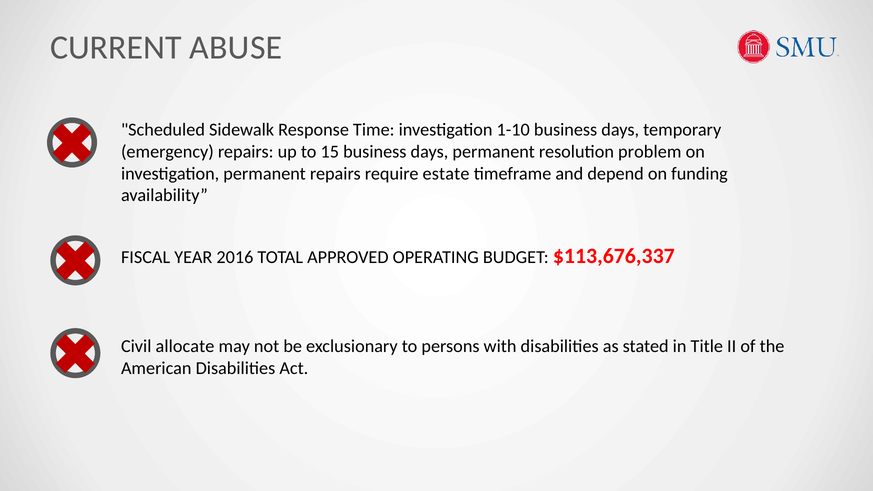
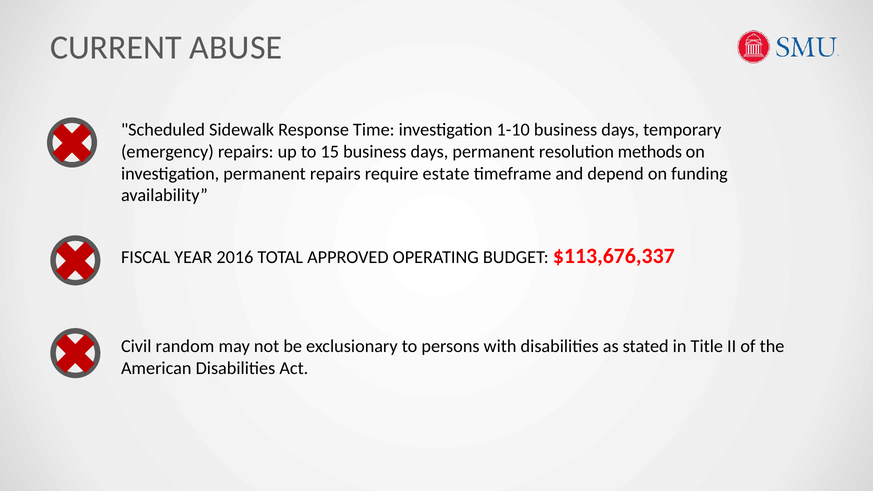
problem: problem -> methods
allocate: allocate -> random
